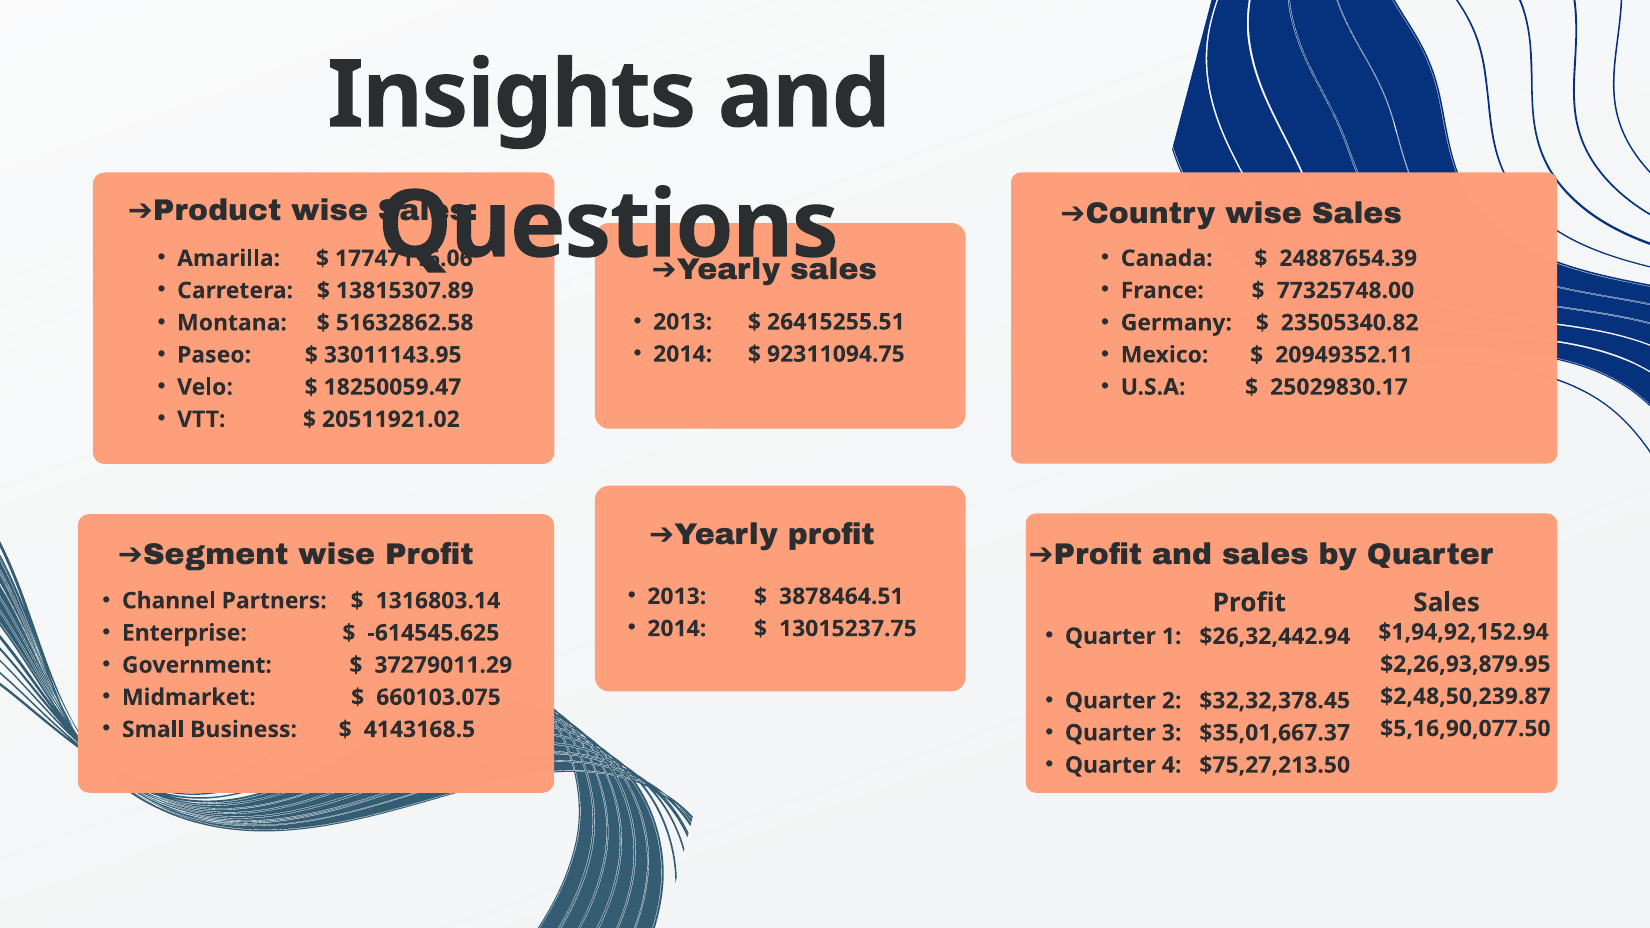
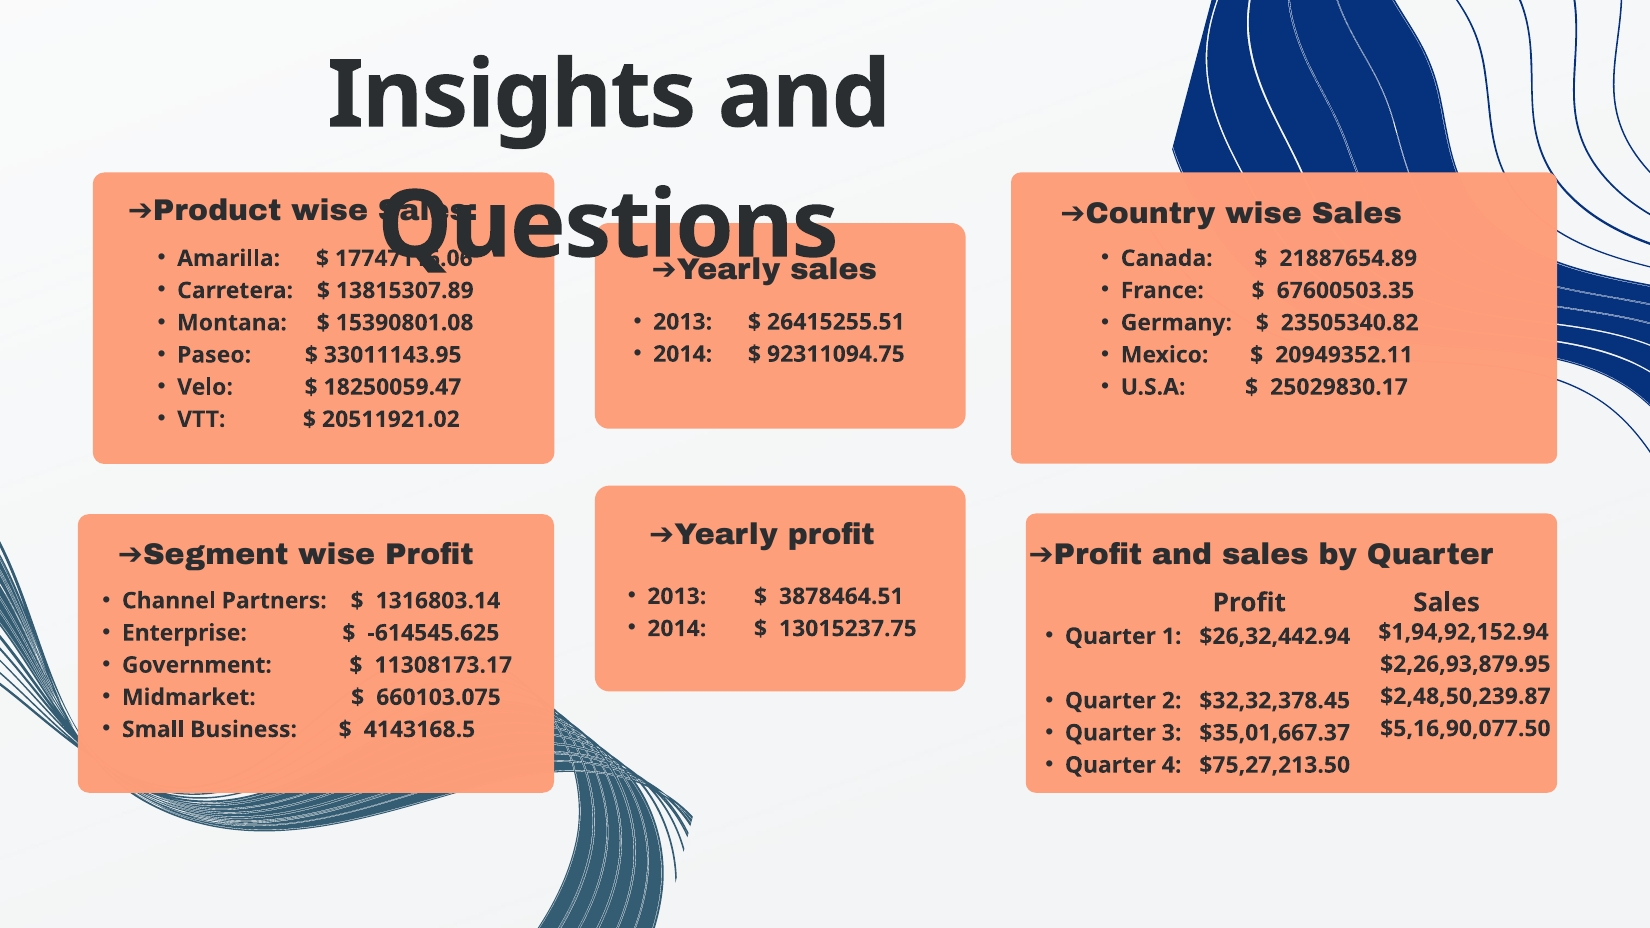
24887654.39: 24887654.39 -> 21887654.89
77325748.00: 77325748.00 -> 67600503.35
51632862.58: 51632862.58 -> 15390801.08
37279011.29: 37279011.29 -> 11308173.17
